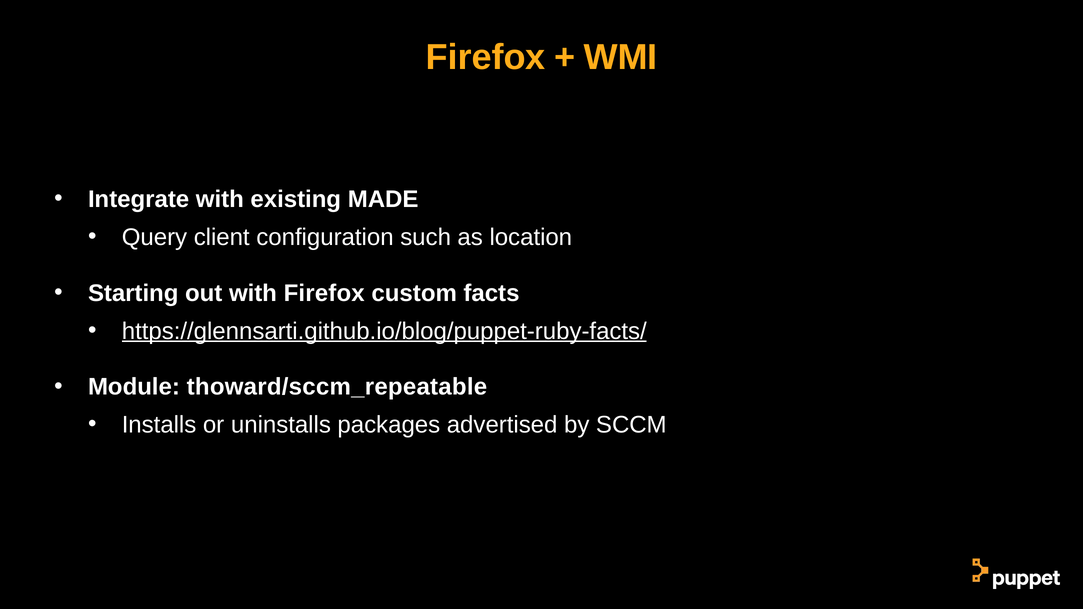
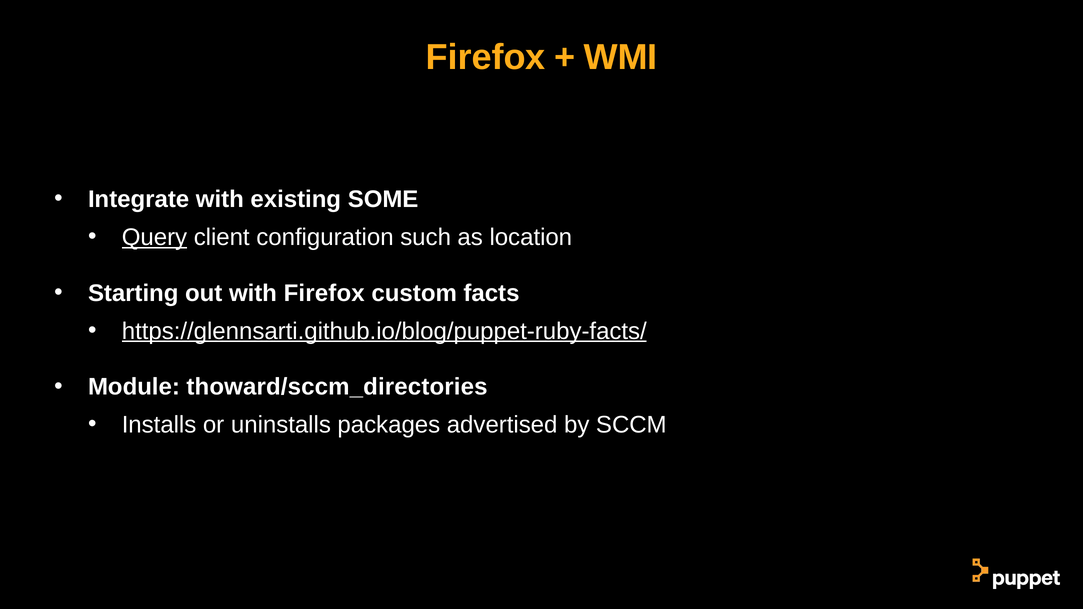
MADE: MADE -> SOME
Query underline: none -> present
thoward/sccm_repeatable: thoward/sccm_repeatable -> thoward/sccm_directories
